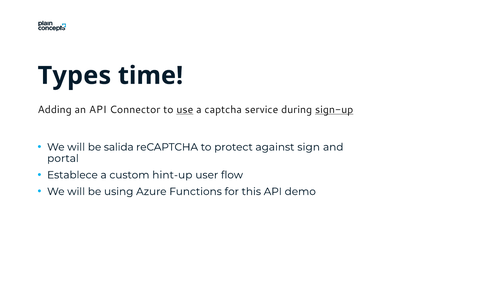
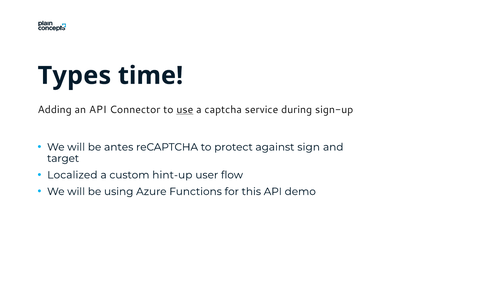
sign-up underline: present -> none
salida: salida -> antes
portal: portal -> target
Establece: Establece -> Localized
